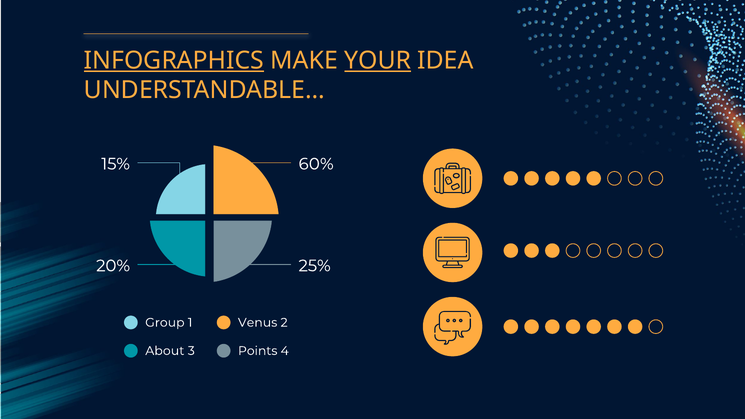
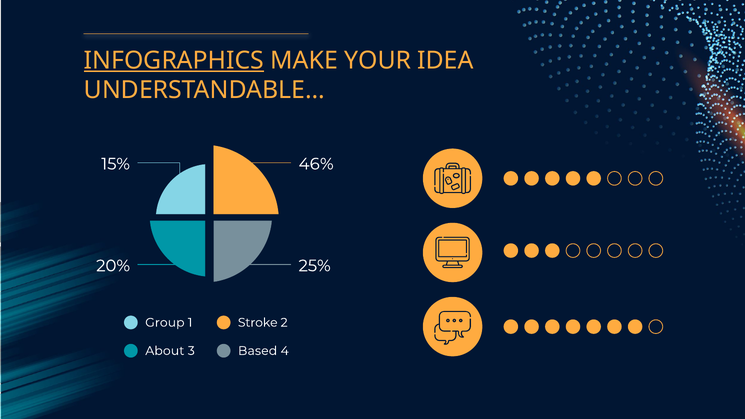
YOUR underline: present -> none
60%: 60% -> 46%
Venus: Venus -> Stroke
Points: Points -> Based
